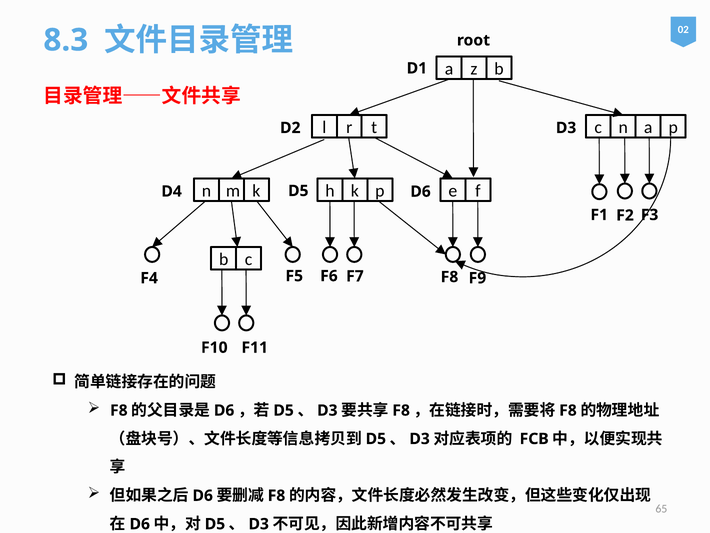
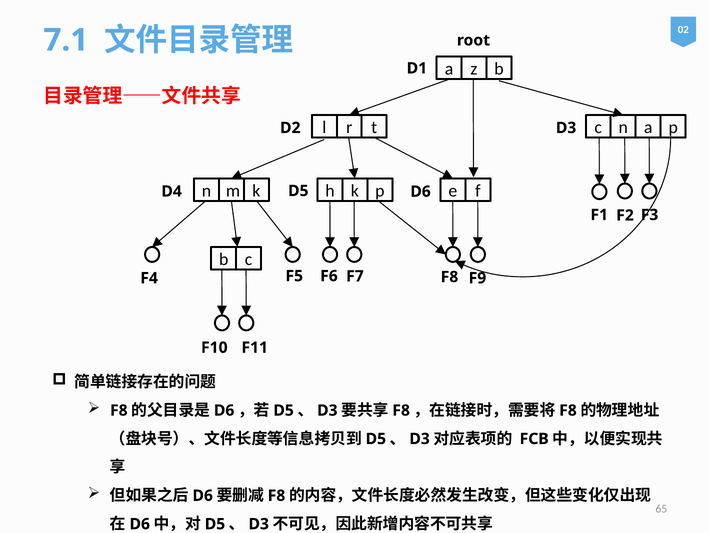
8.3: 8.3 -> 7.1
